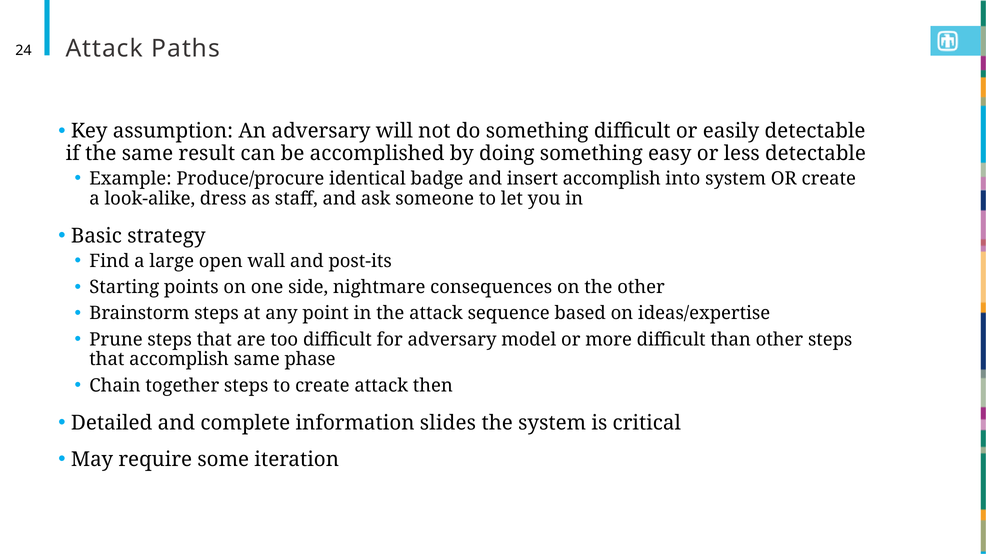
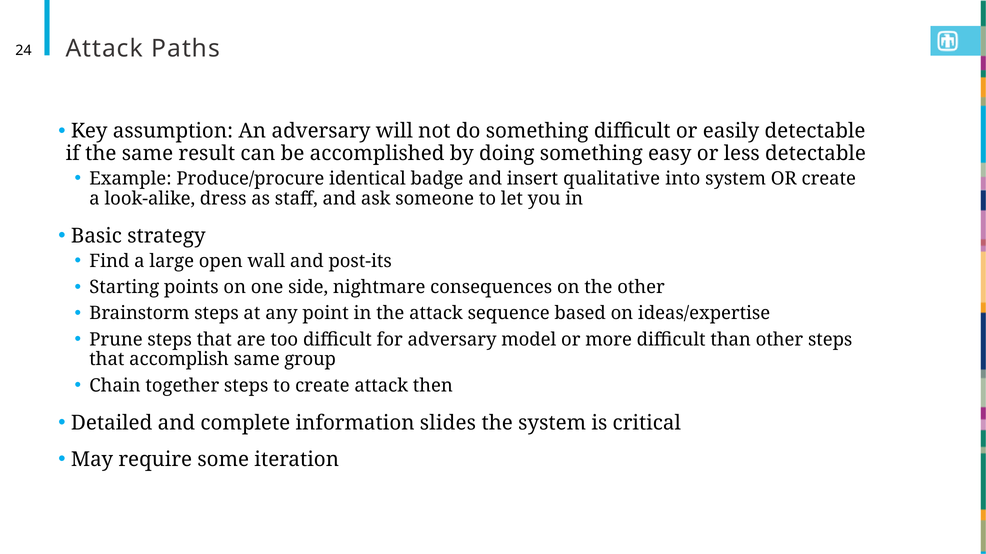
insert accomplish: accomplish -> qualitative
phase: phase -> group
